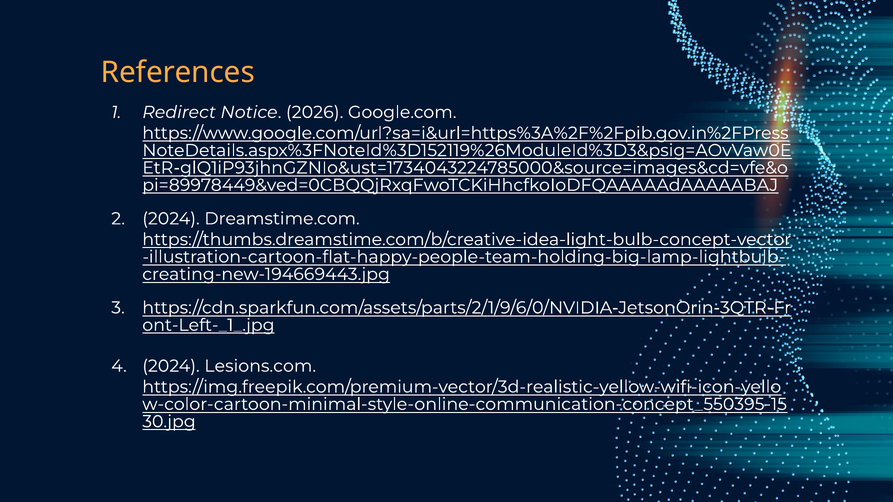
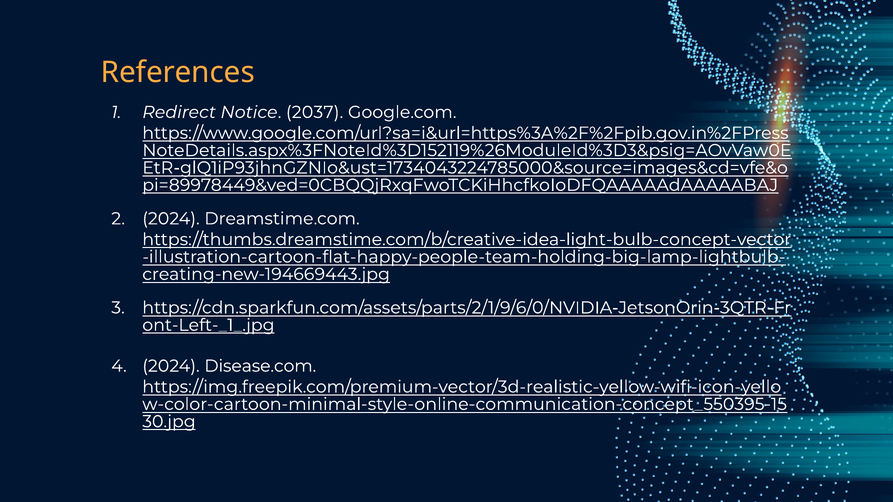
2026: 2026 -> 2037
Lesions.com: Lesions.com -> Disease.com
